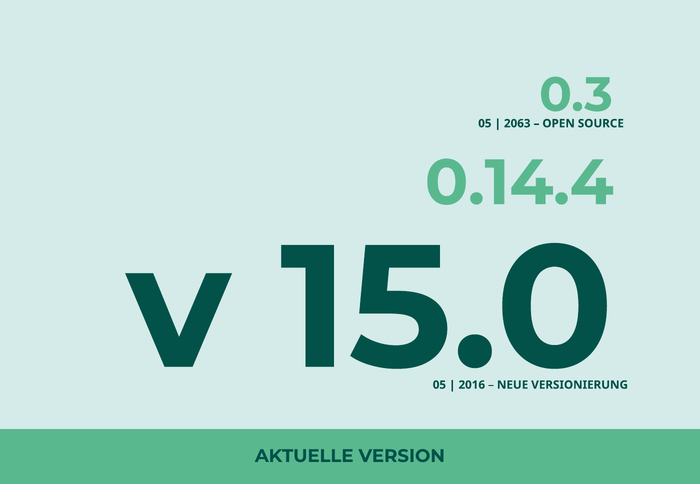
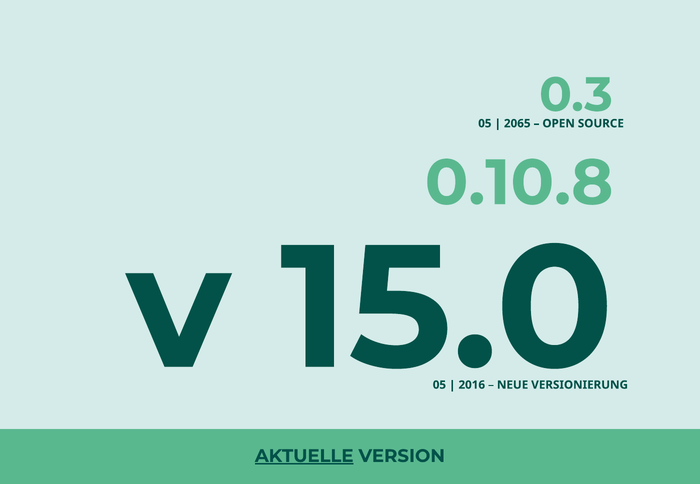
2063: 2063 -> 2065
0.14.4: 0.14.4 -> 0.10.8
AKTUELLE underline: none -> present
